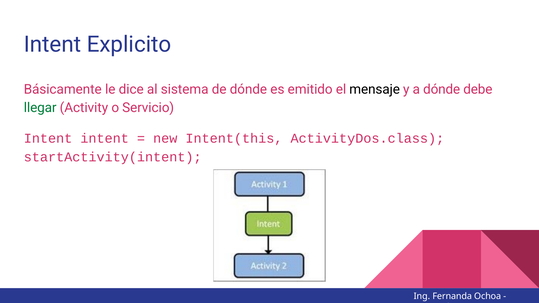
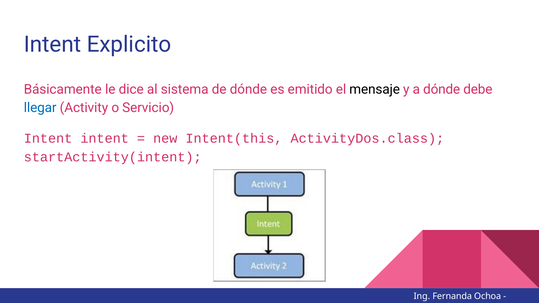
llegar colour: green -> blue
